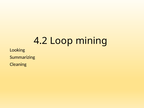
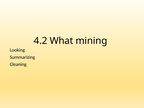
Loop: Loop -> What
